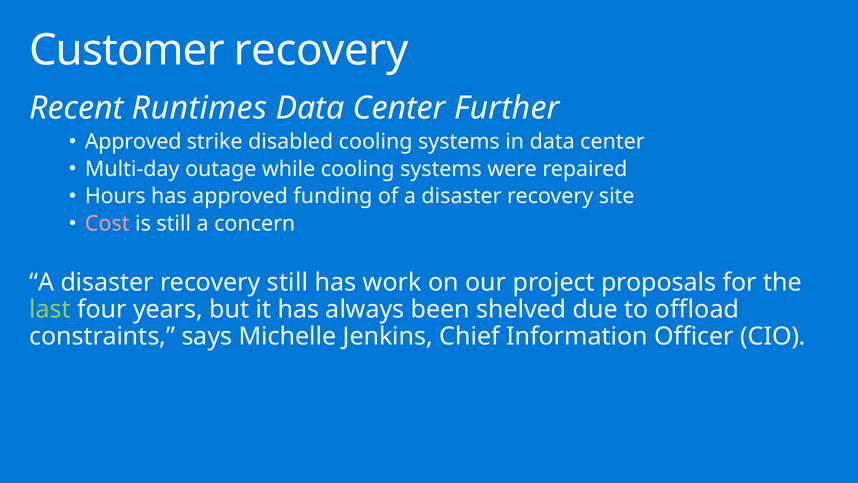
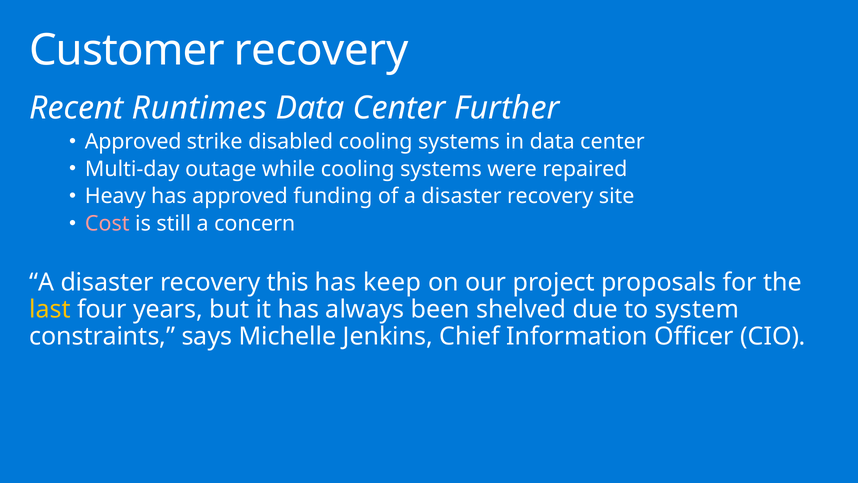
Hours: Hours -> Heavy
recovery still: still -> this
work: work -> keep
last colour: light green -> yellow
offload: offload -> system
